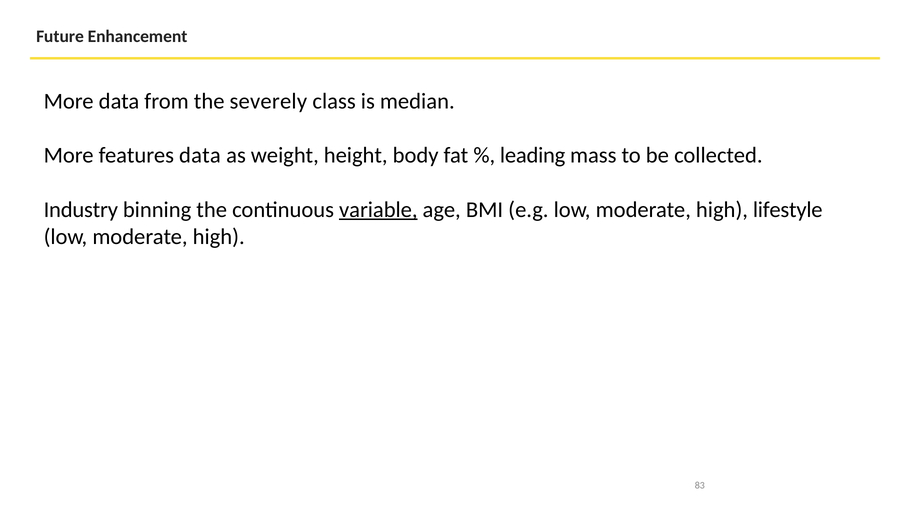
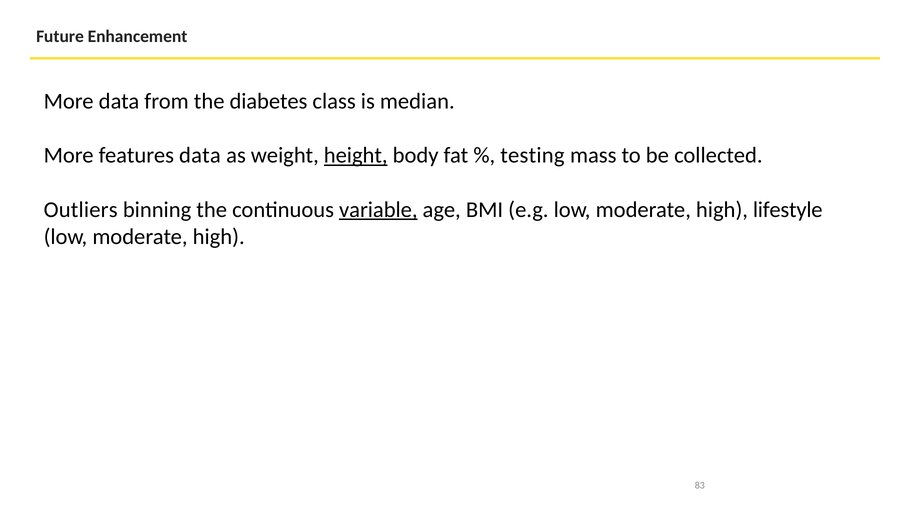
severely: severely -> diabetes
height underline: none -> present
leading: leading -> testing
Industry: Industry -> Outliers
